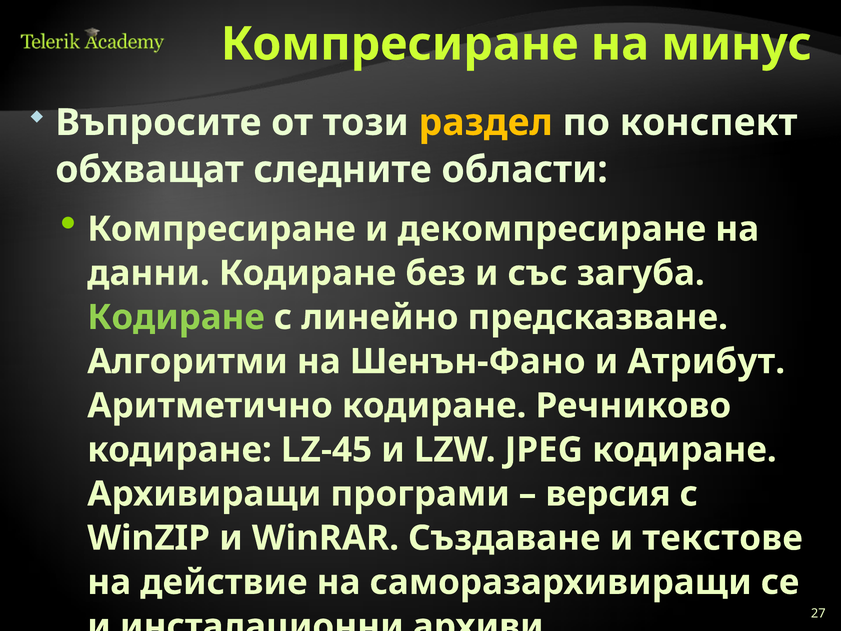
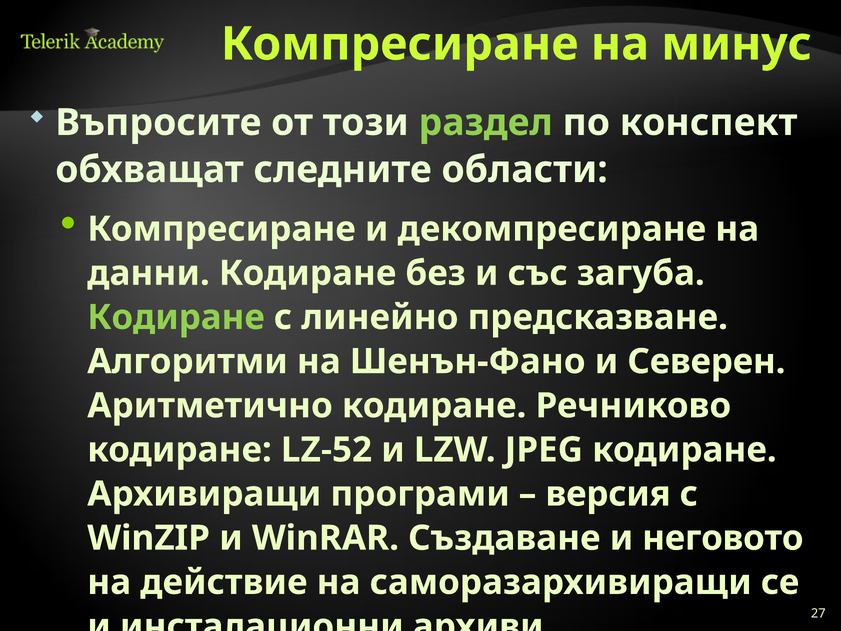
раздел colour: yellow -> light green
Атрибут: Атрибут -> Северен
LZ-45: LZ-45 -> LZ-52
текстове: текстове -> неговото
